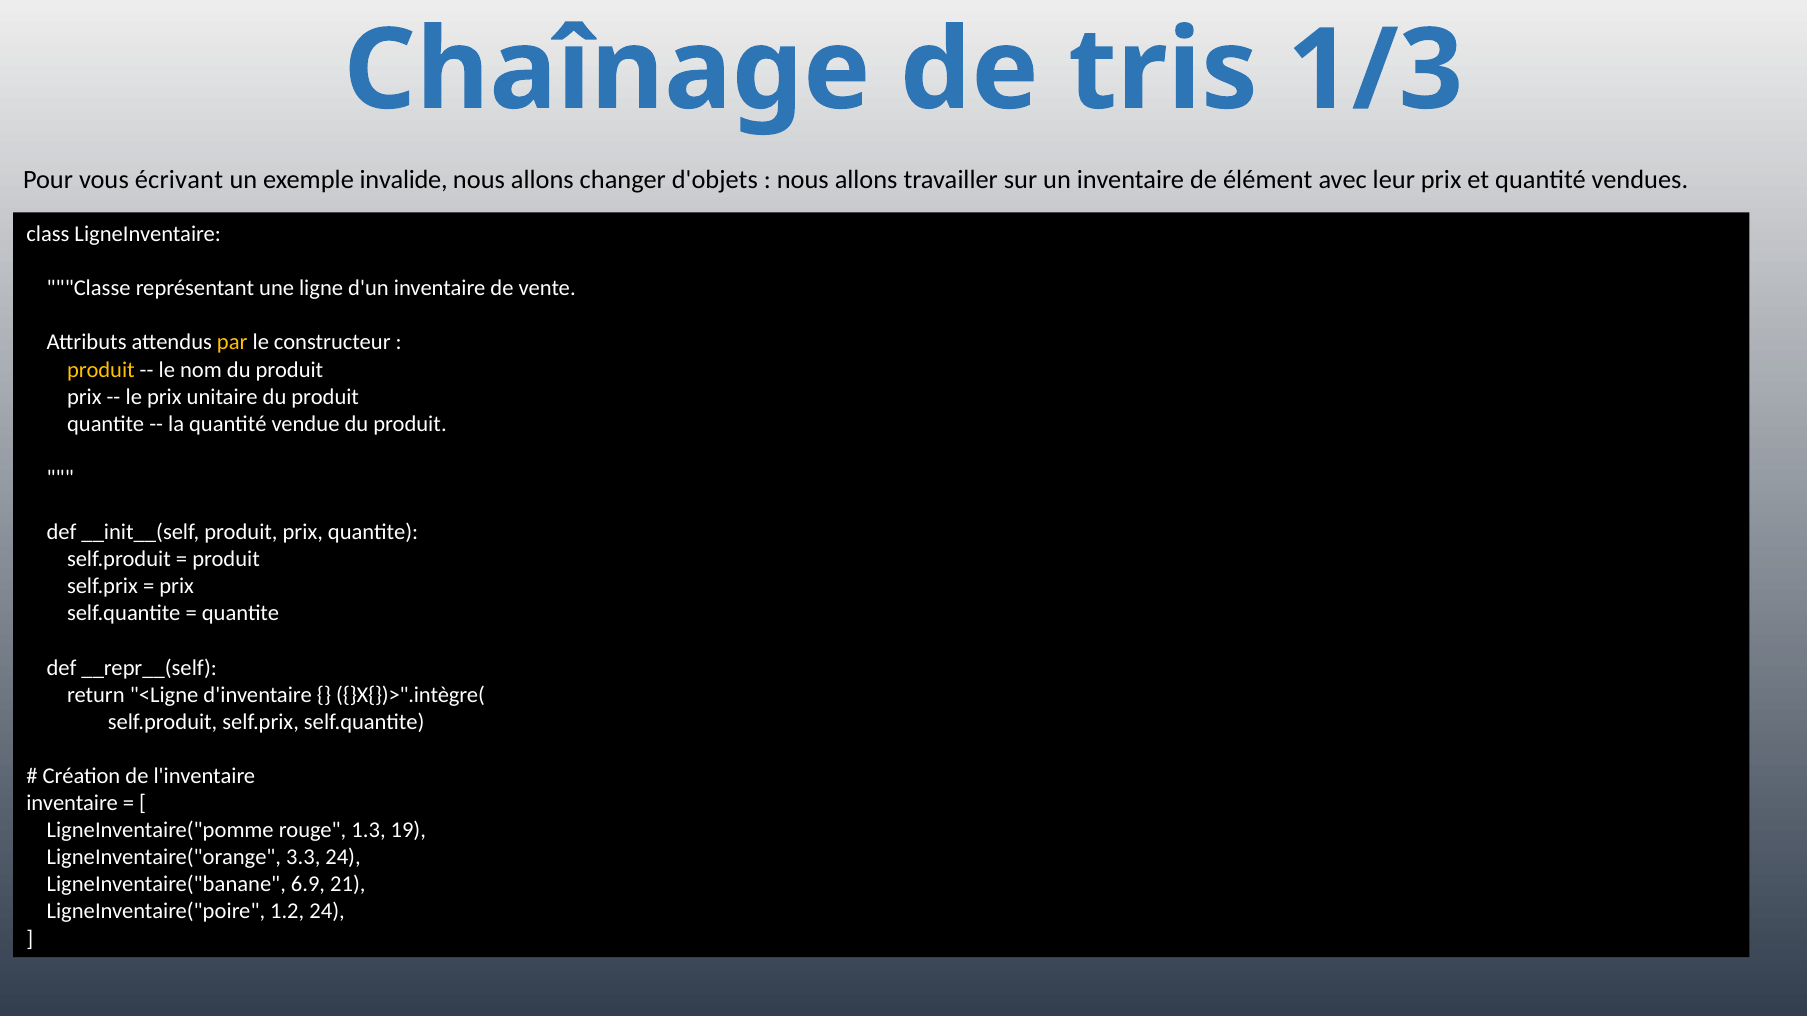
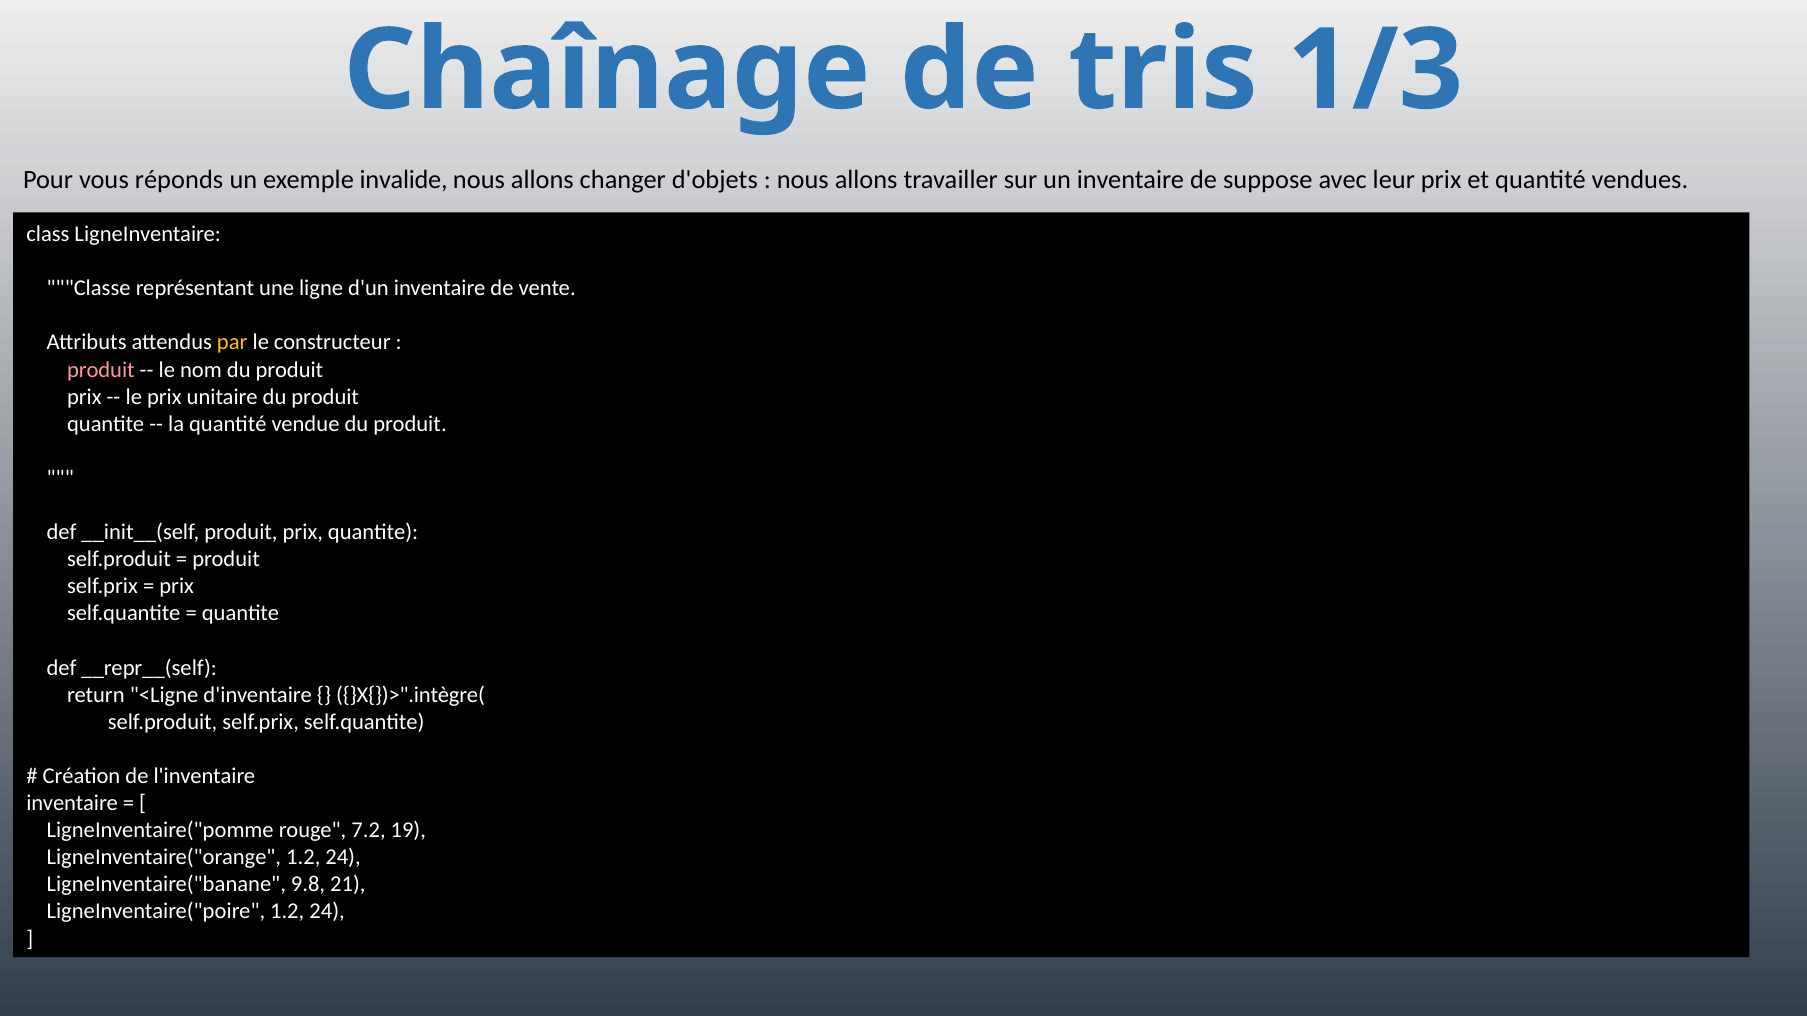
écrivant: écrivant -> réponds
élément: élément -> suppose
produit at (101, 370) colour: yellow -> pink
1.3: 1.3 -> 7.2
LigneInventaire("orange 3.3: 3.3 -> 1.2
6.9: 6.9 -> 9.8
